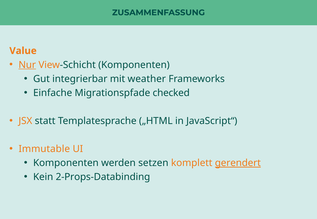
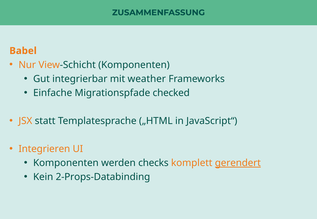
Value: Value -> Babel
Nur underline: present -> none
Immutable: Immutable -> Integrieren
setzen: setzen -> checks
